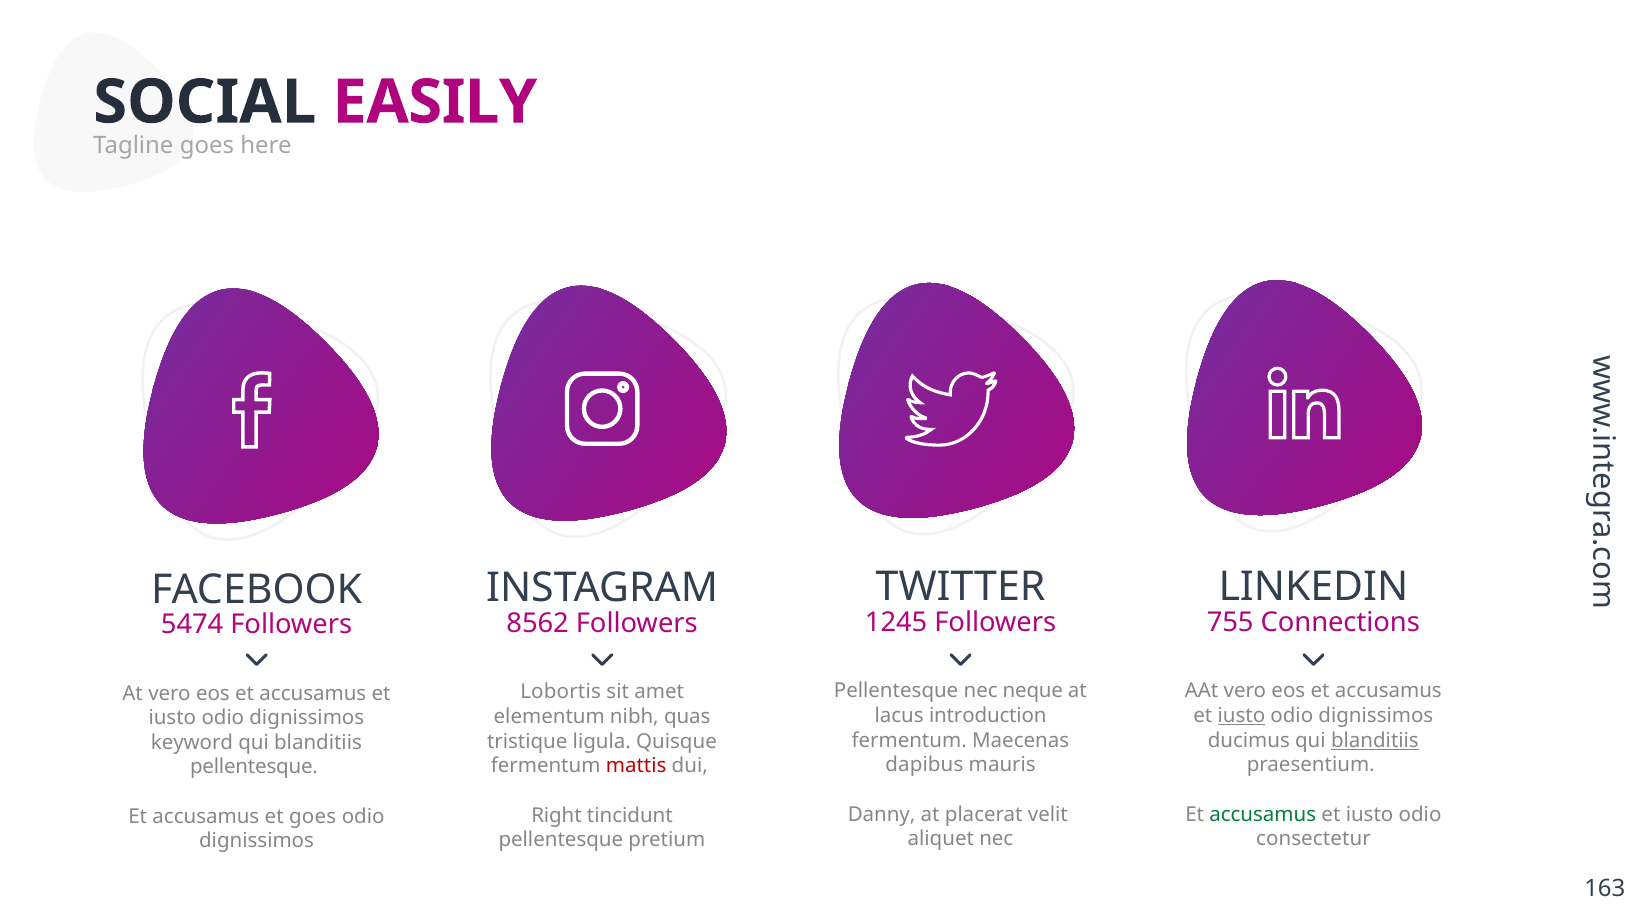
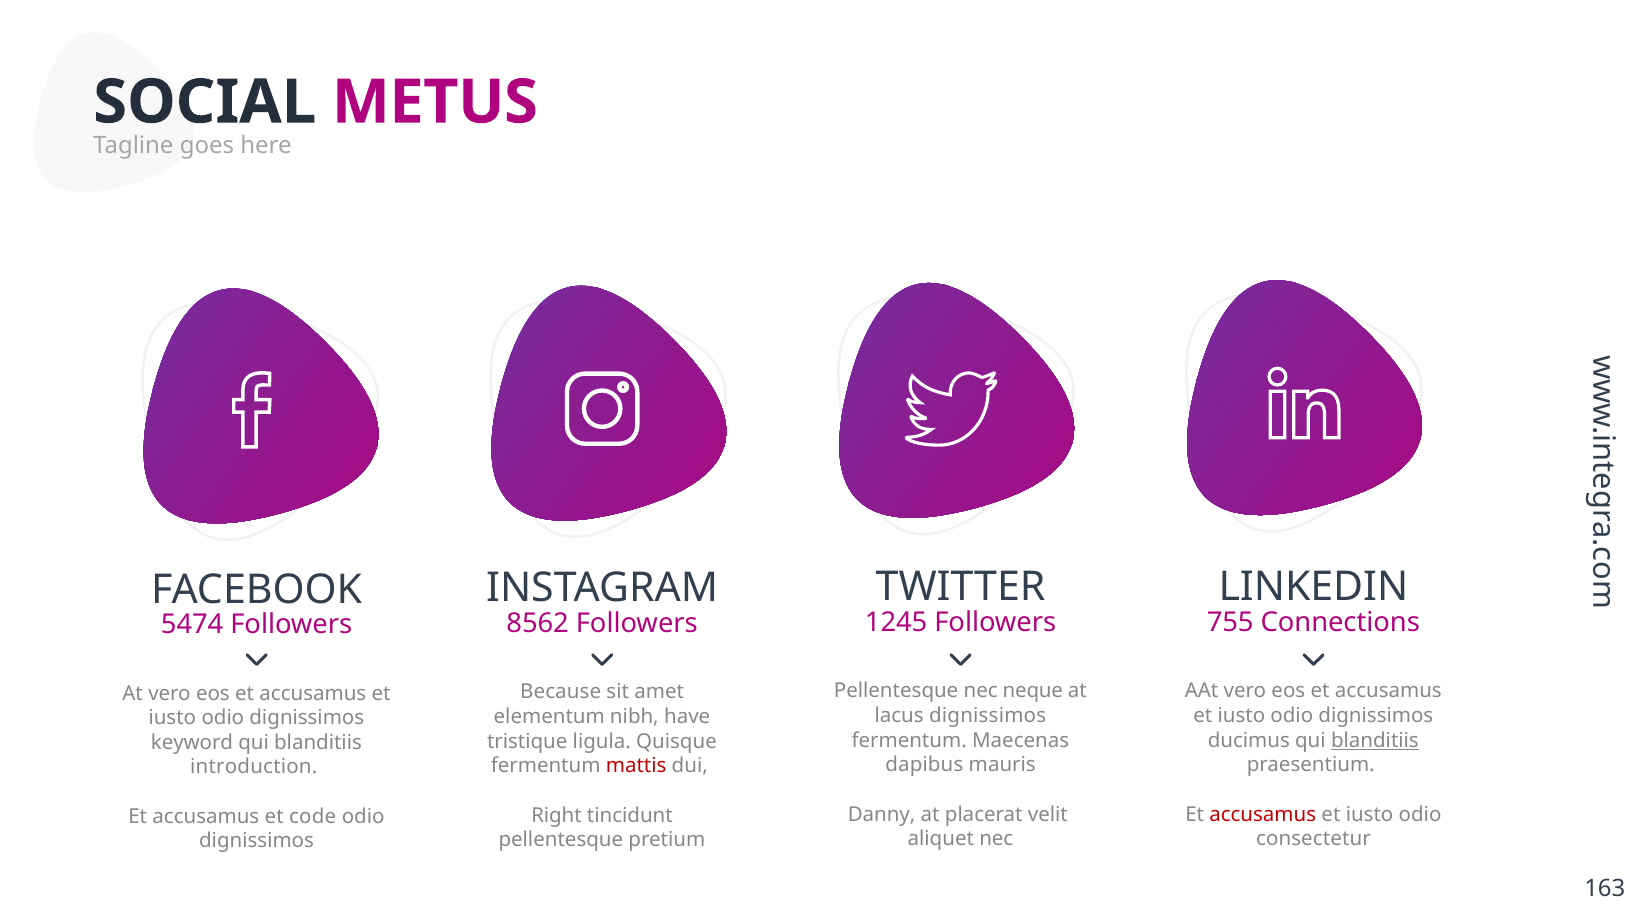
EASILY: EASILY -> METUS
Lobortis: Lobortis -> Because
lacus introduction: introduction -> dignissimos
iusto at (1241, 716) underline: present -> none
quas: quas -> have
pellentesque at (254, 767): pellentesque -> introduction
accusamus at (1263, 815) colour: green -> red
et goes: goes -> code
